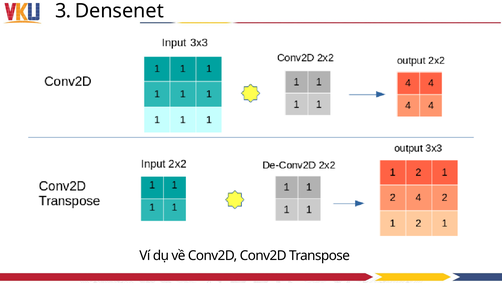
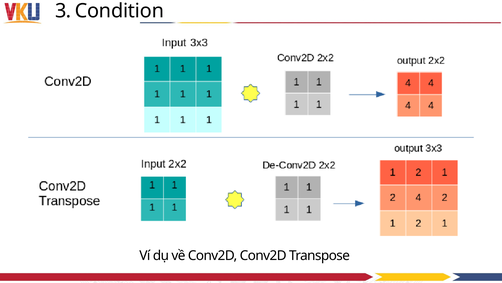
Densenet: Densenet -> Condition
